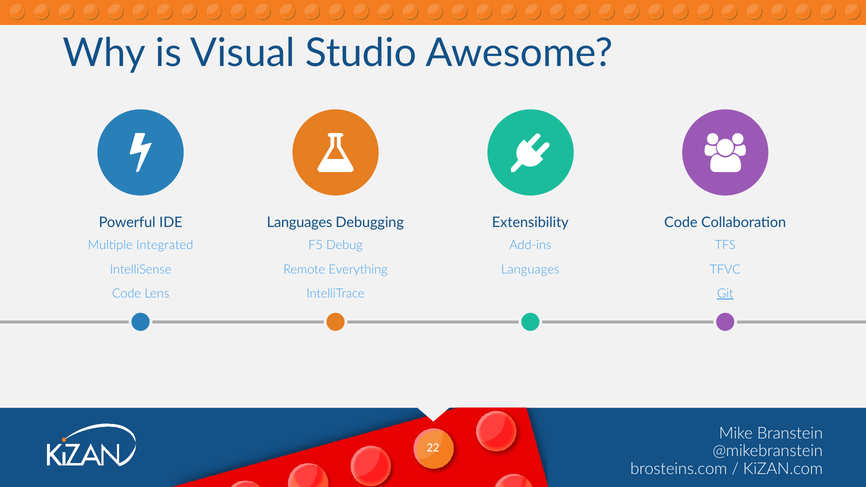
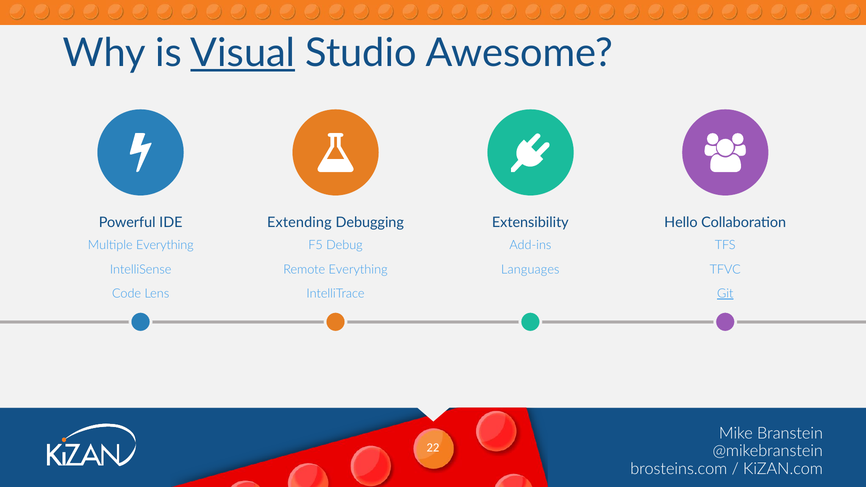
Visual underline: none -> present
IDE Languages: Languages -> Extending
Debugging Code: Code -> Hello
Multiple Integrated: Integrated -> Everything
